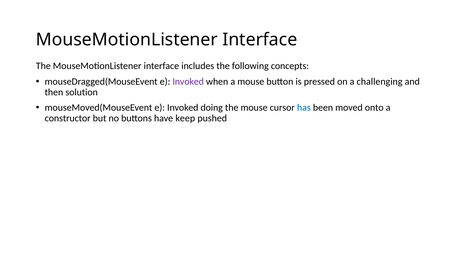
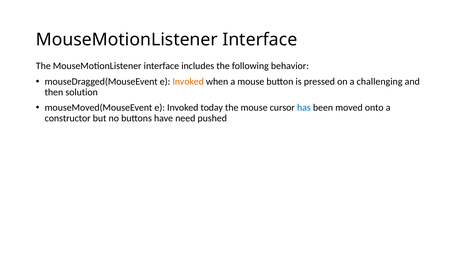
concepts: concepts -> behavior
Invoked at (188, 81) colour: purple -> orange
doing: doing -> today
keep: keep -> need
